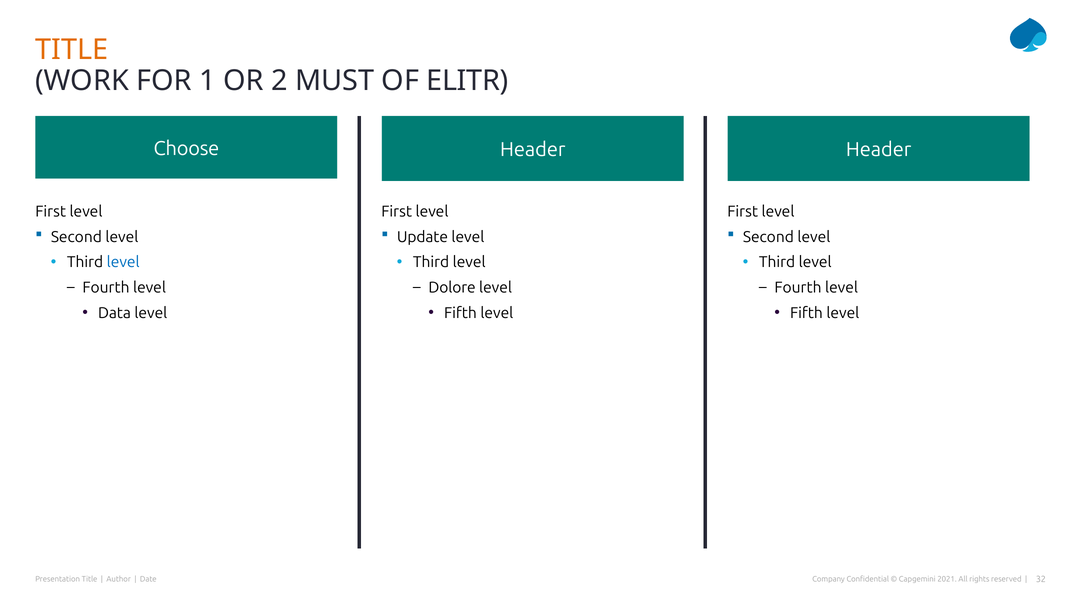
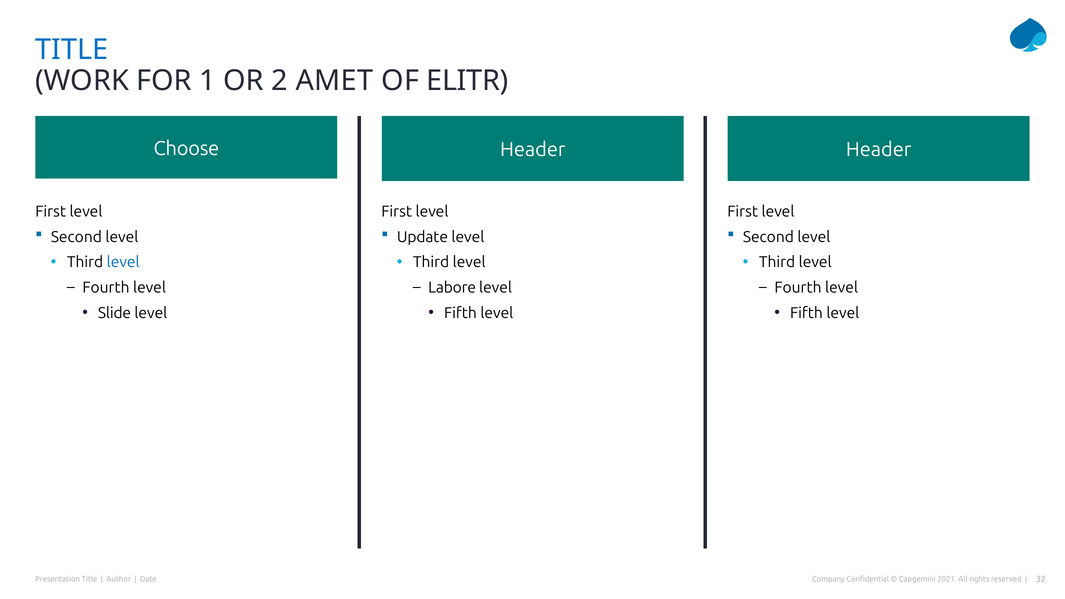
TITLE at (72, 50) colour: orange -> blue
MUST: MUST -> AMET
Dolore: Dolore -> Labore
Data: Data -> Slide
